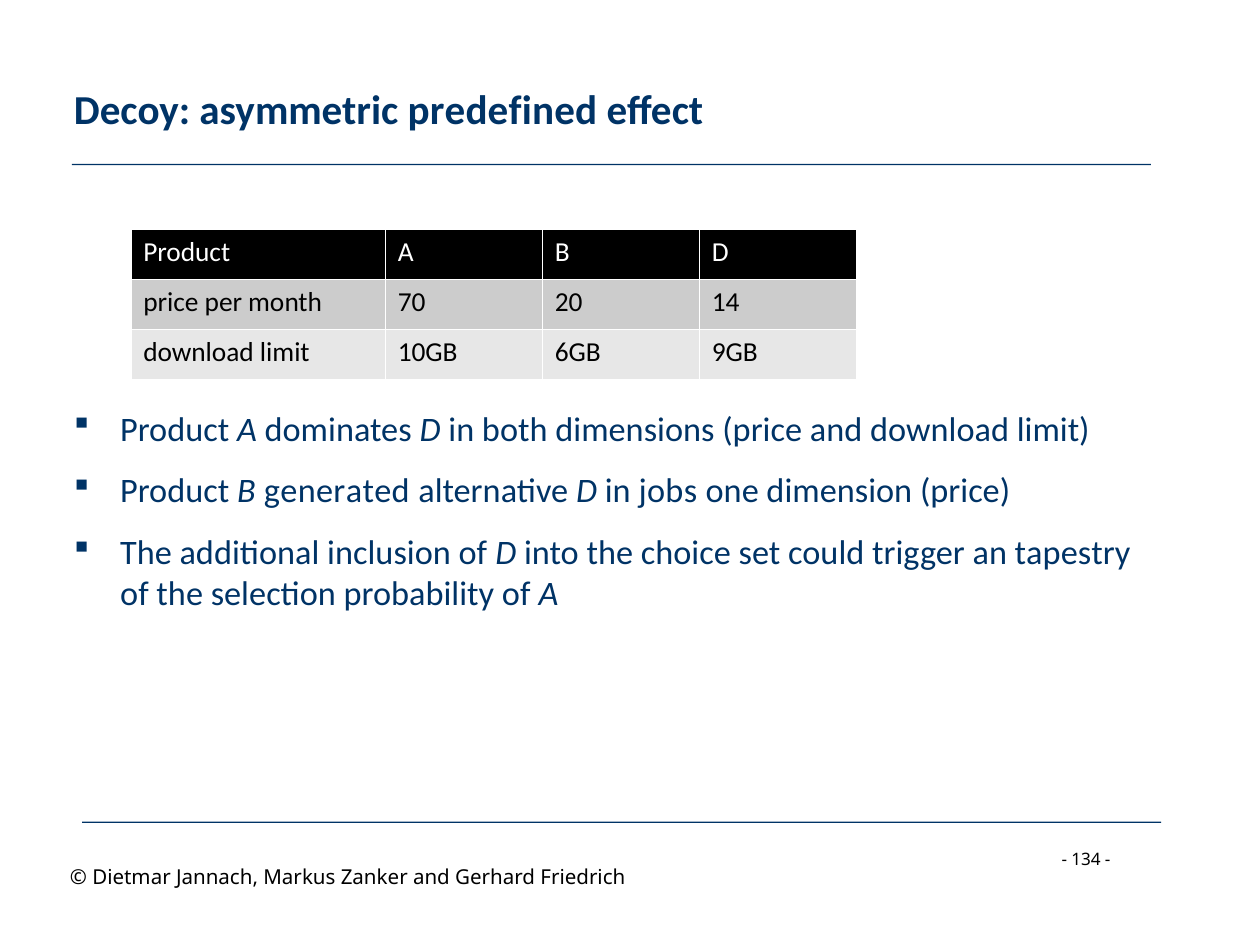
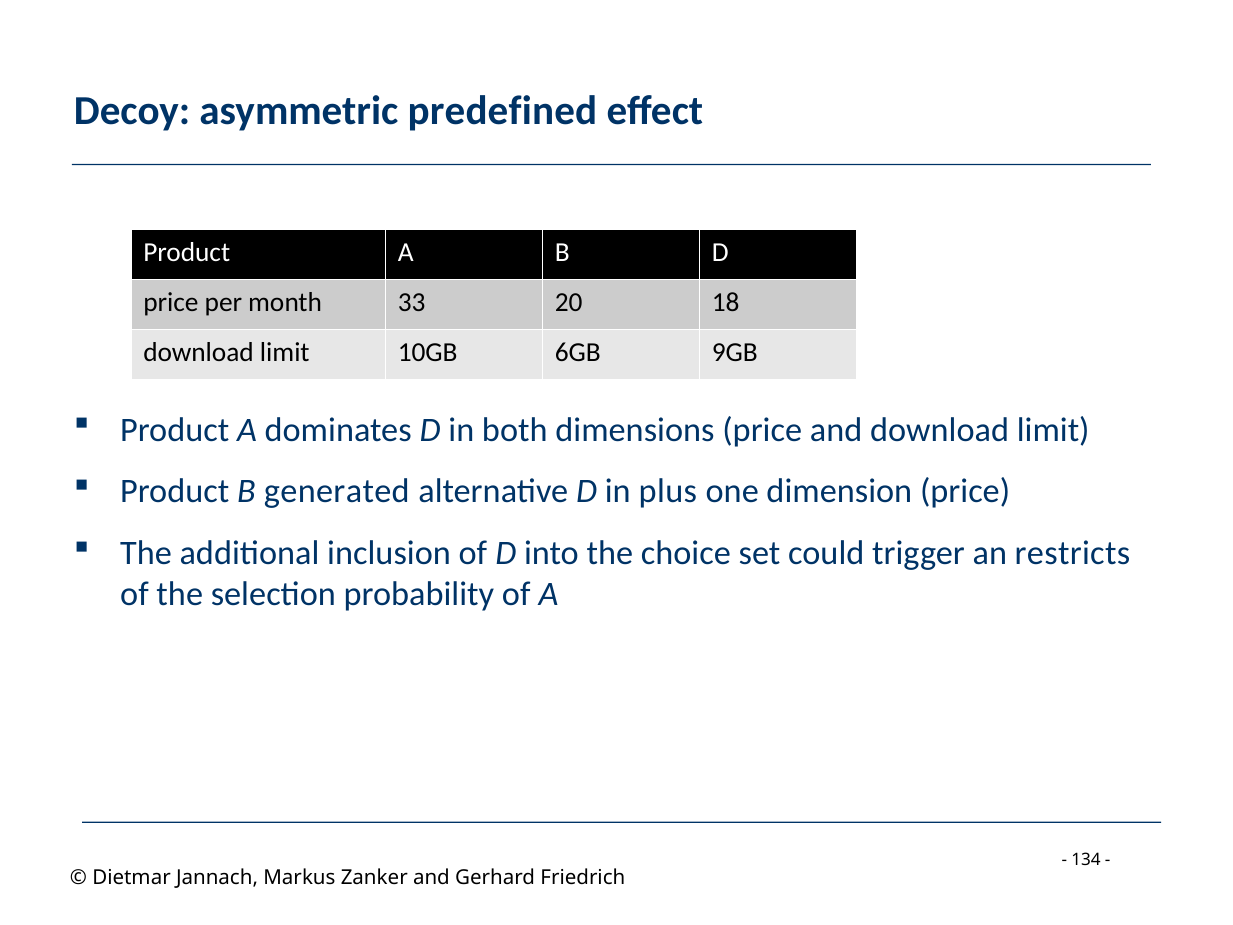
70: 70 -> 33
14: 14 -> 18
jobs: jobs -> plus
tapestry: tapestry -> restricts
